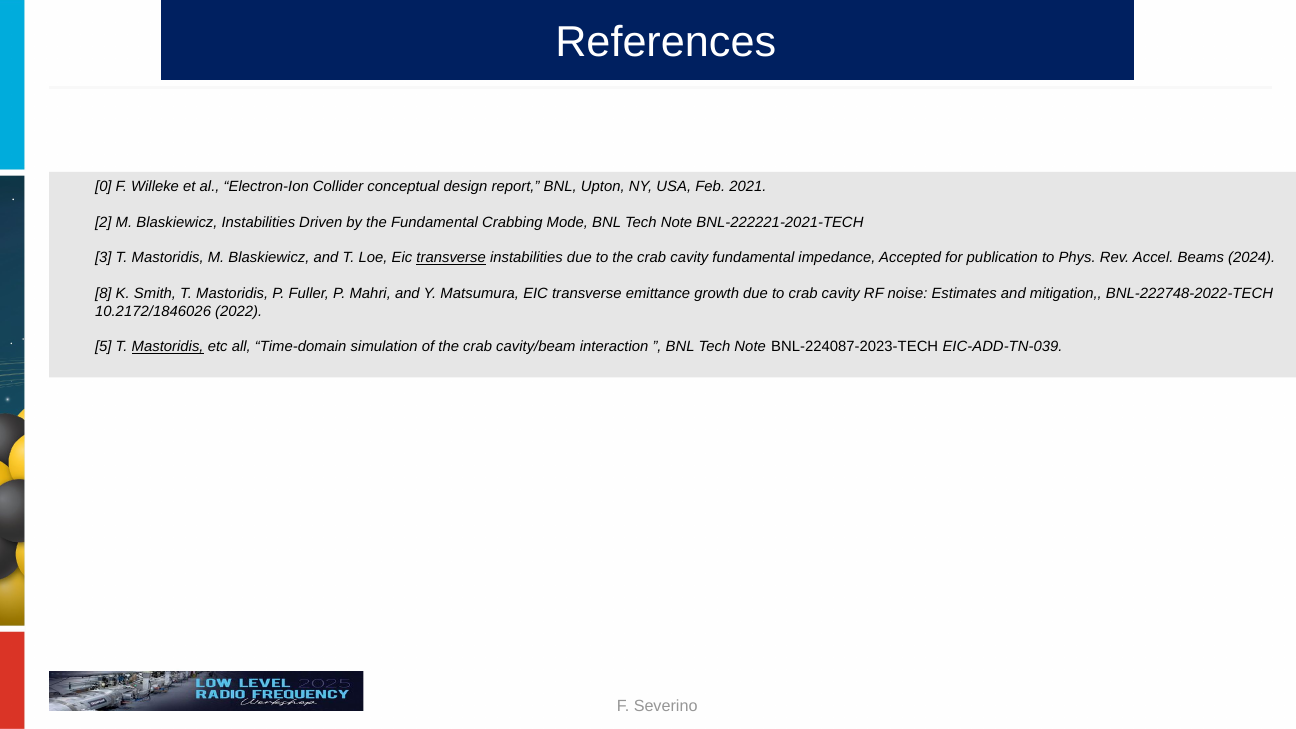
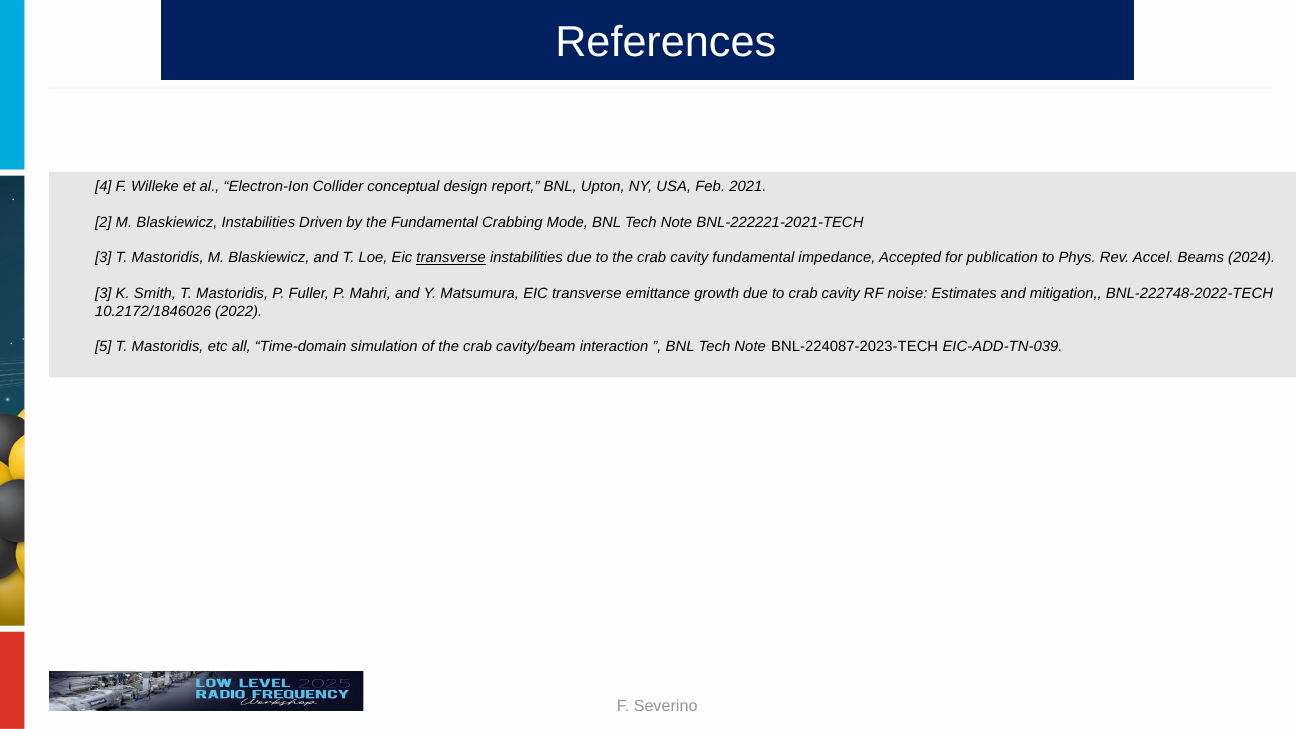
0: 0 -> 4
8 at (103, 294): 8 -> 3
Mastoridis at (168, 347) underline: present -> none
